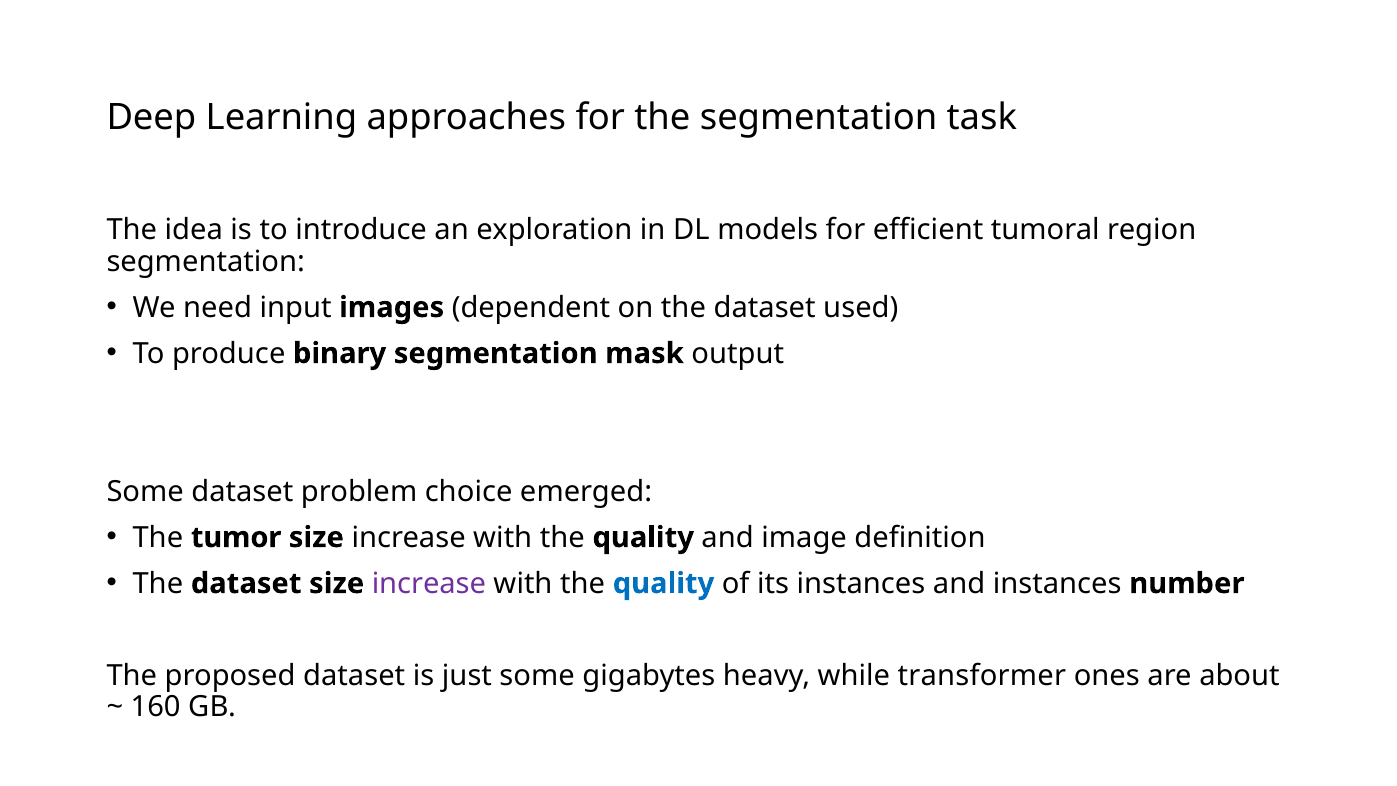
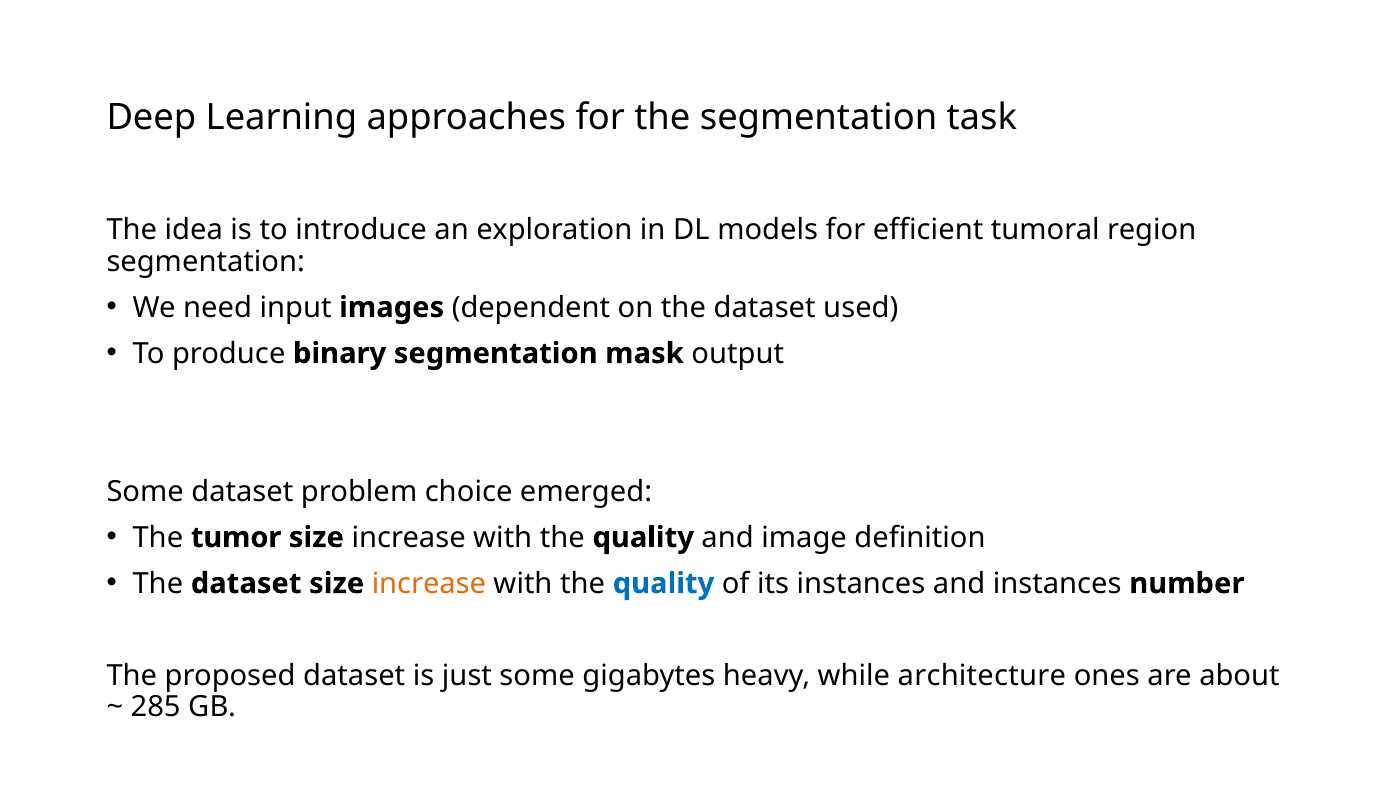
increase at (429, 583) colour: purple -> orange
transformer: transformer -> architecture
160: 160 -> 285
